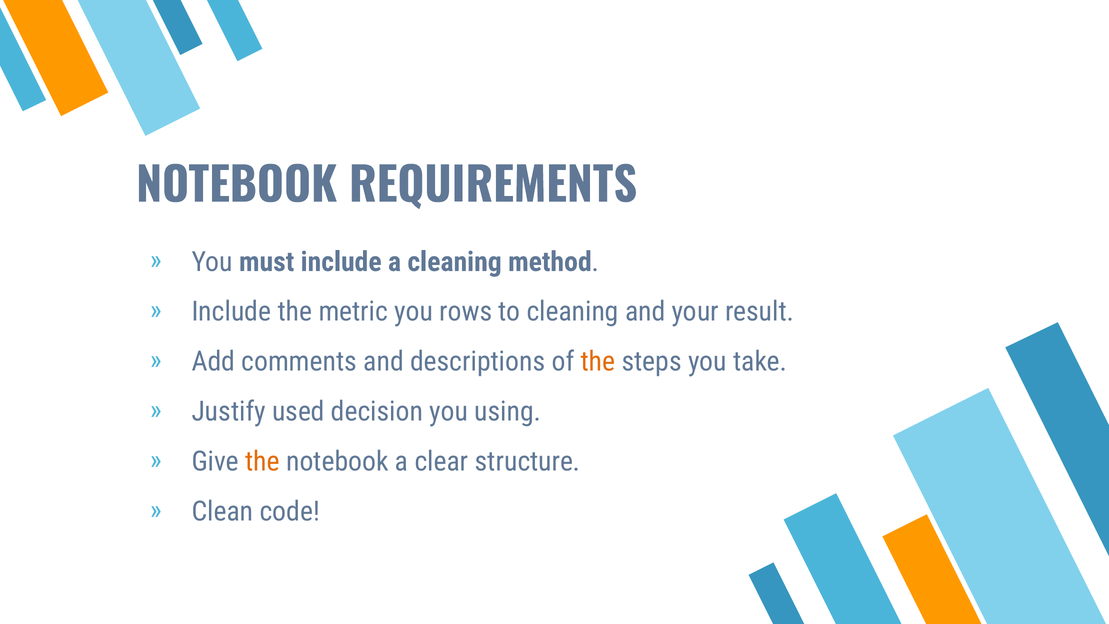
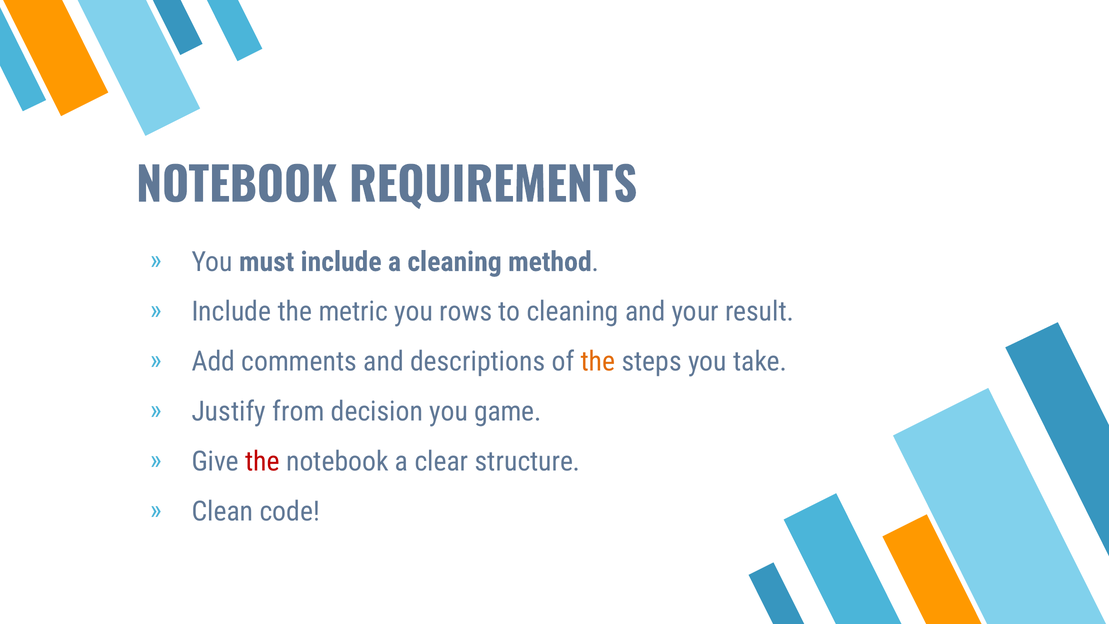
used: used -> from
using: using -> game
the at (262, 461) colour: orange -> red
